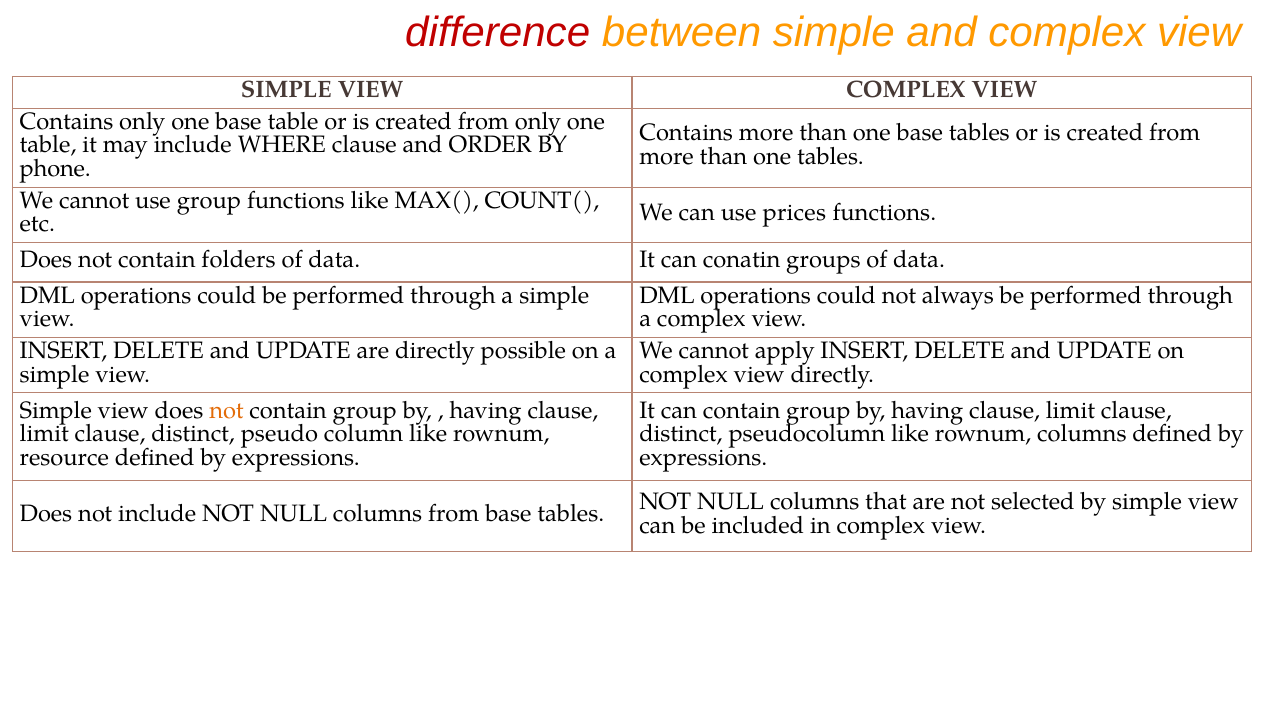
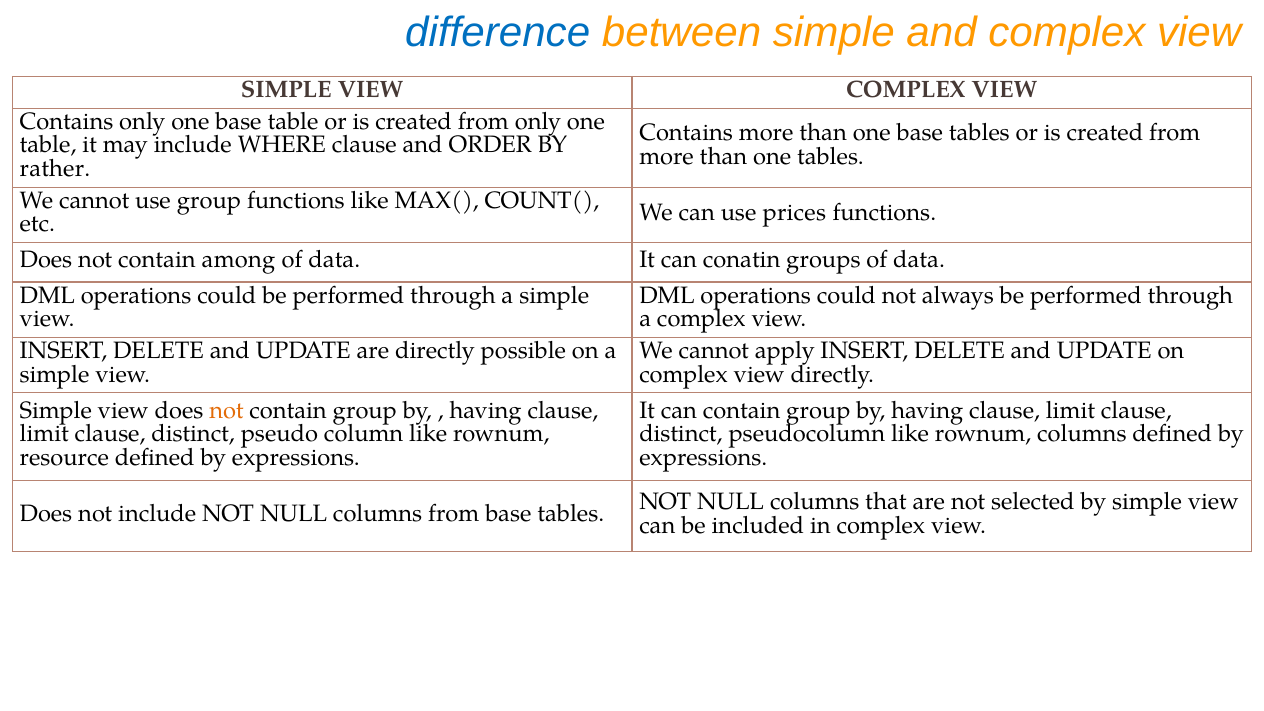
difference colour: red -> blue
phone: phone -> rather
folders: folders -> among
